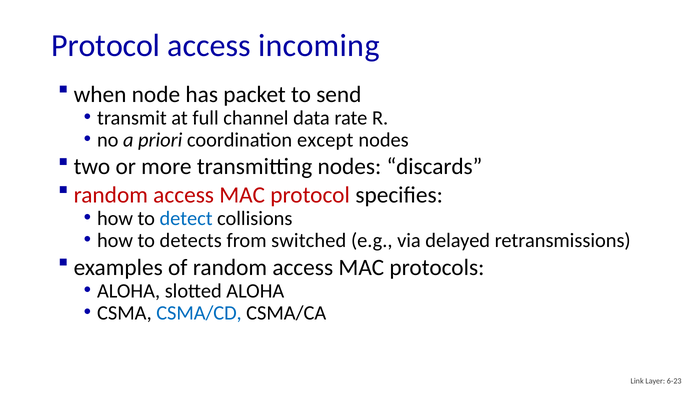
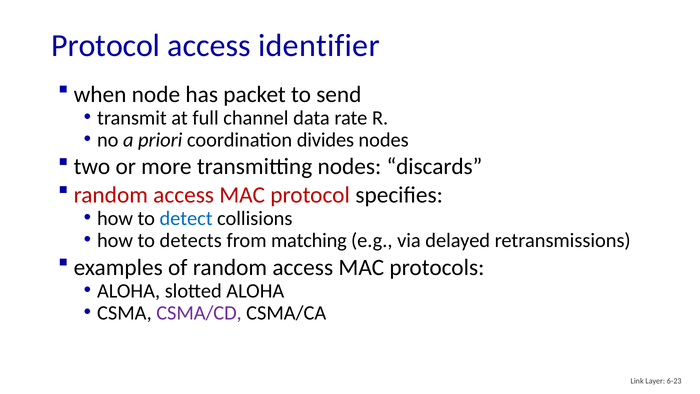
incoming: incoming -> identifier
except: except -> divides
switched: switched -> matching
CSMA/CD colour: blue -> purple
